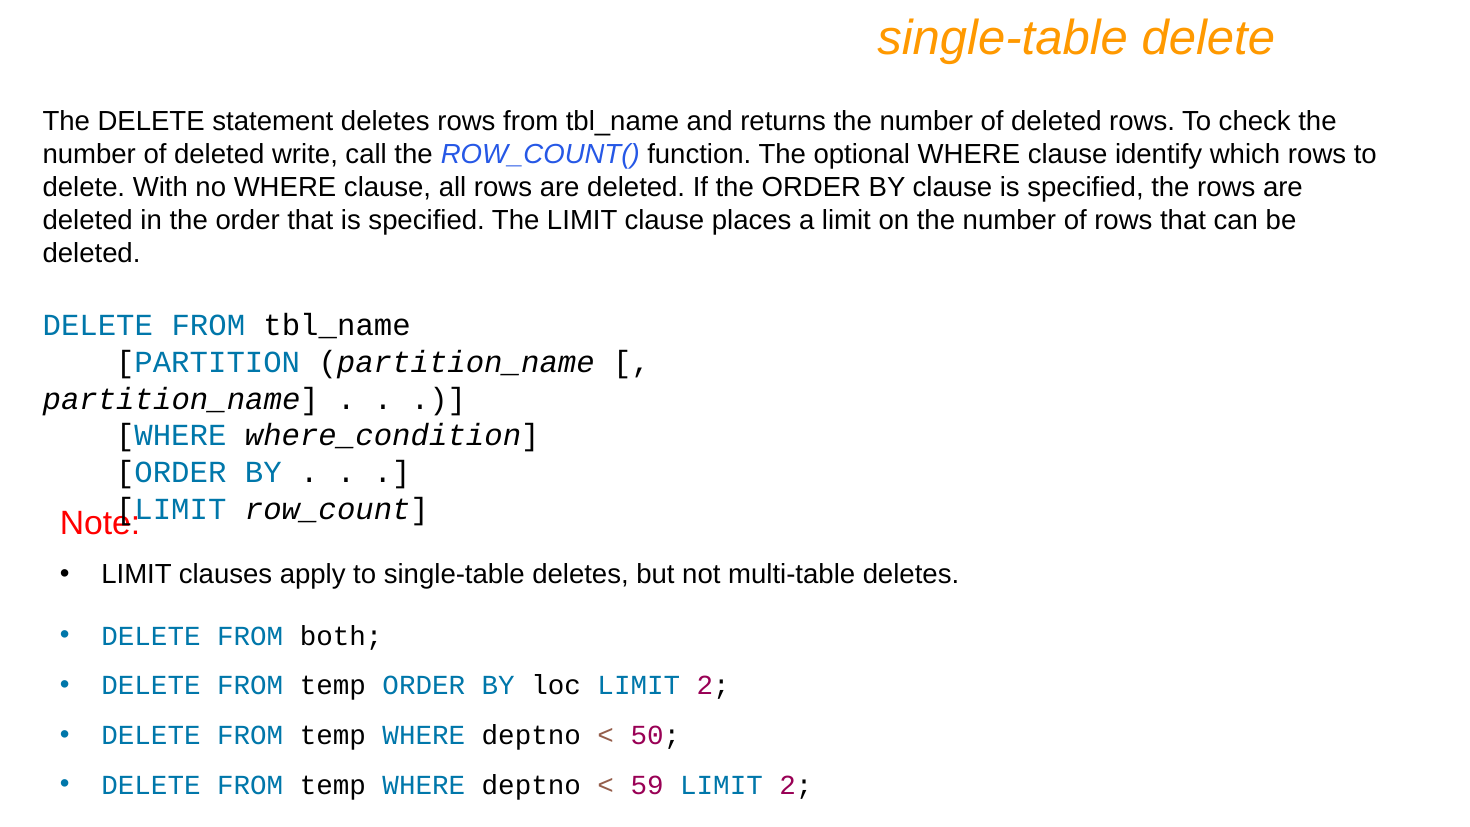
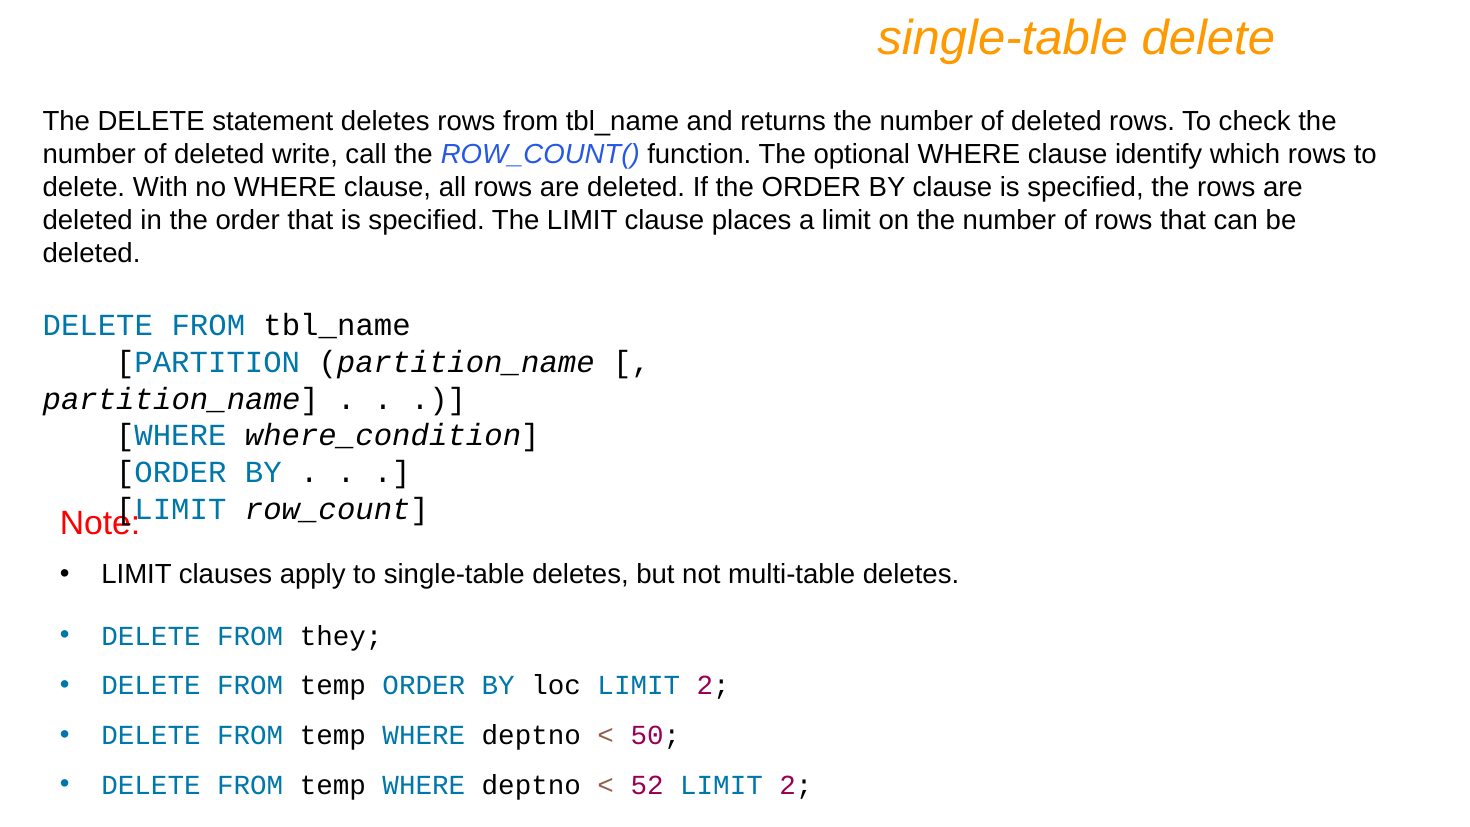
both: both -> they
59: 59 -> 52
